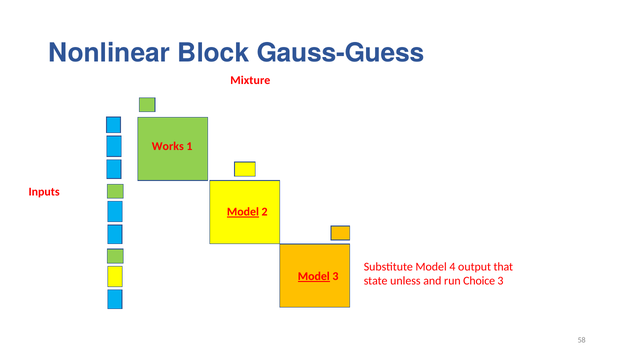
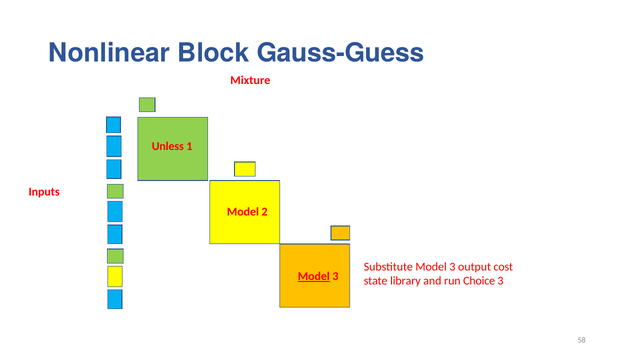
Works: Works -> Unless
Model at (243, 212) underline: present -> none
Substitute Model 4: 4 -> 3
that: that -> cost
unless: unless -> library
